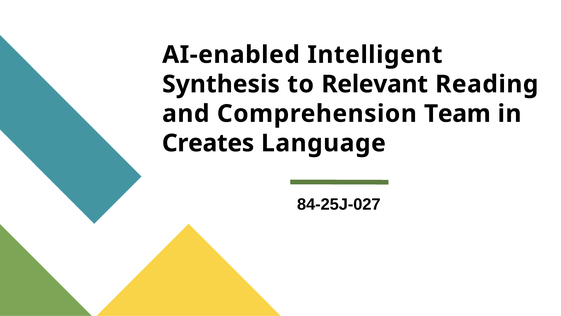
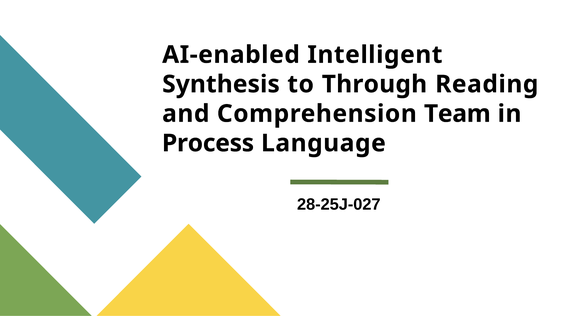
Relevant: Relevant -> Through
Creates: Creates -> Process
84-25J-027: 84-25J-027 -> 28-25J-027
